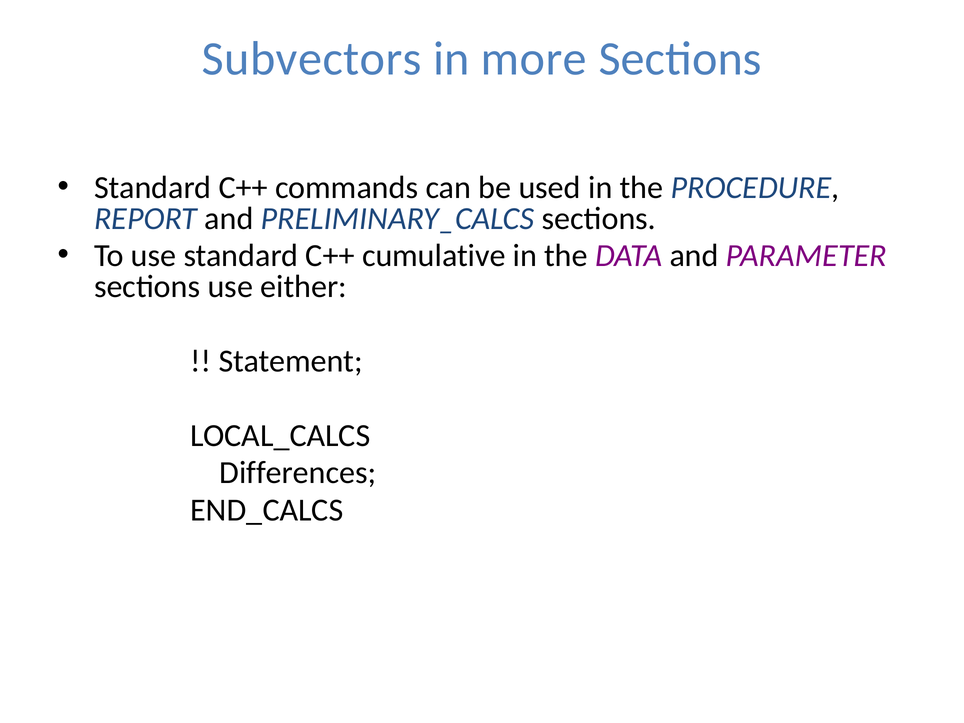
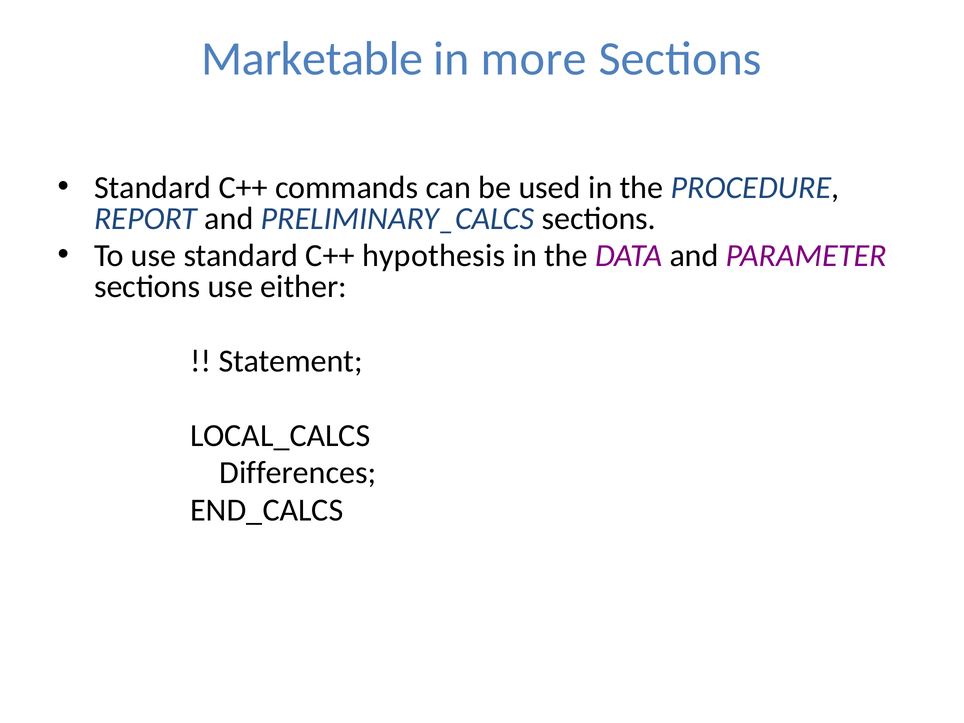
Subvectors: Subvectors -> Marketable
cumulative: cumulative -> hypothesis
